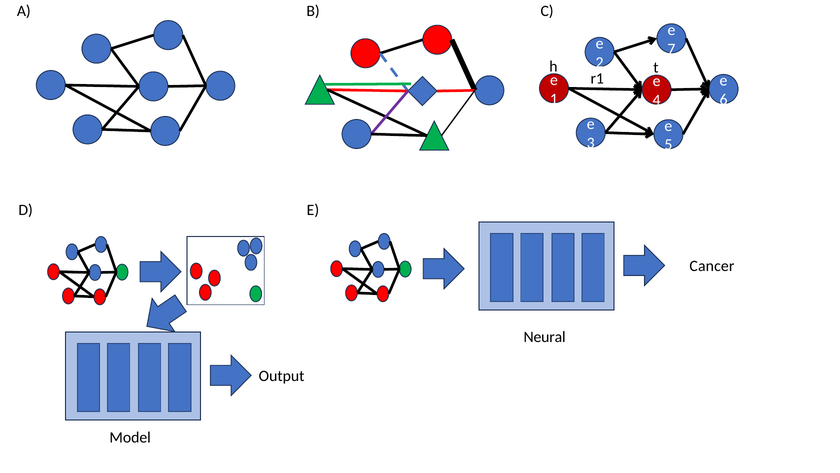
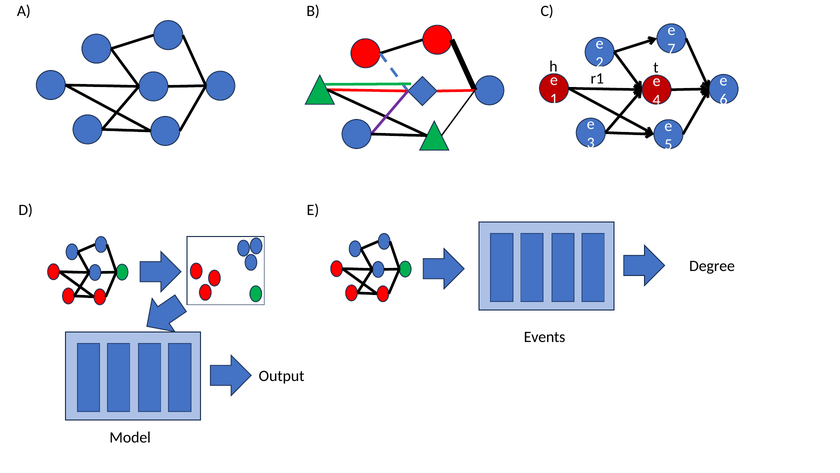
Cancer: Cancer -> Degree
Neural: Neural -> Events
